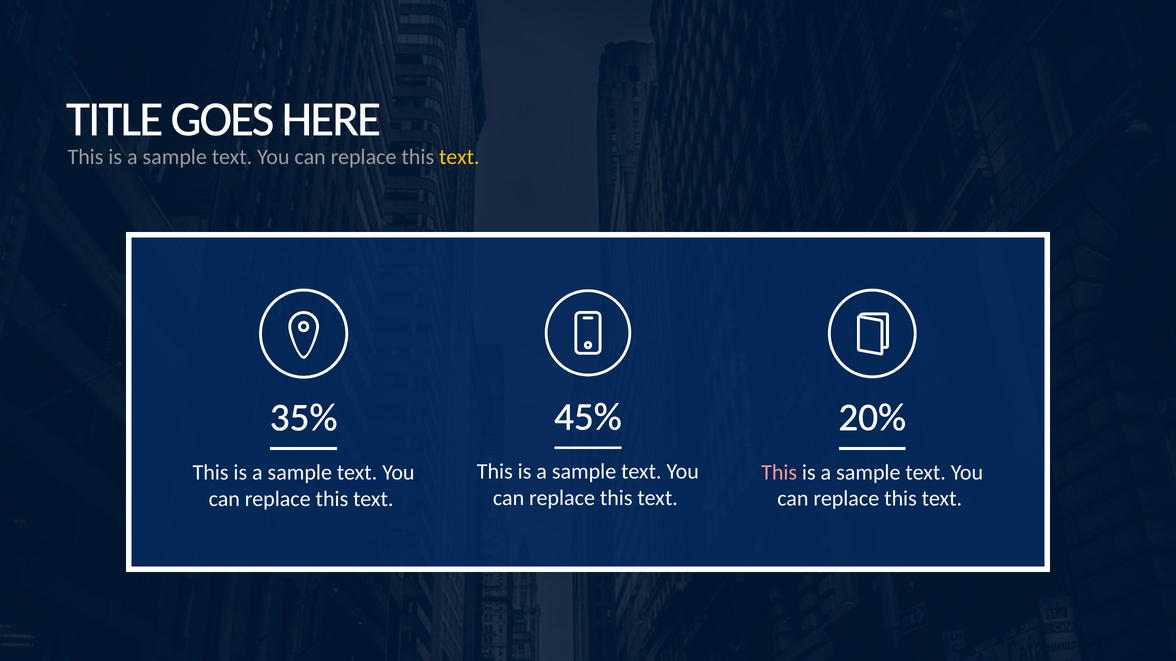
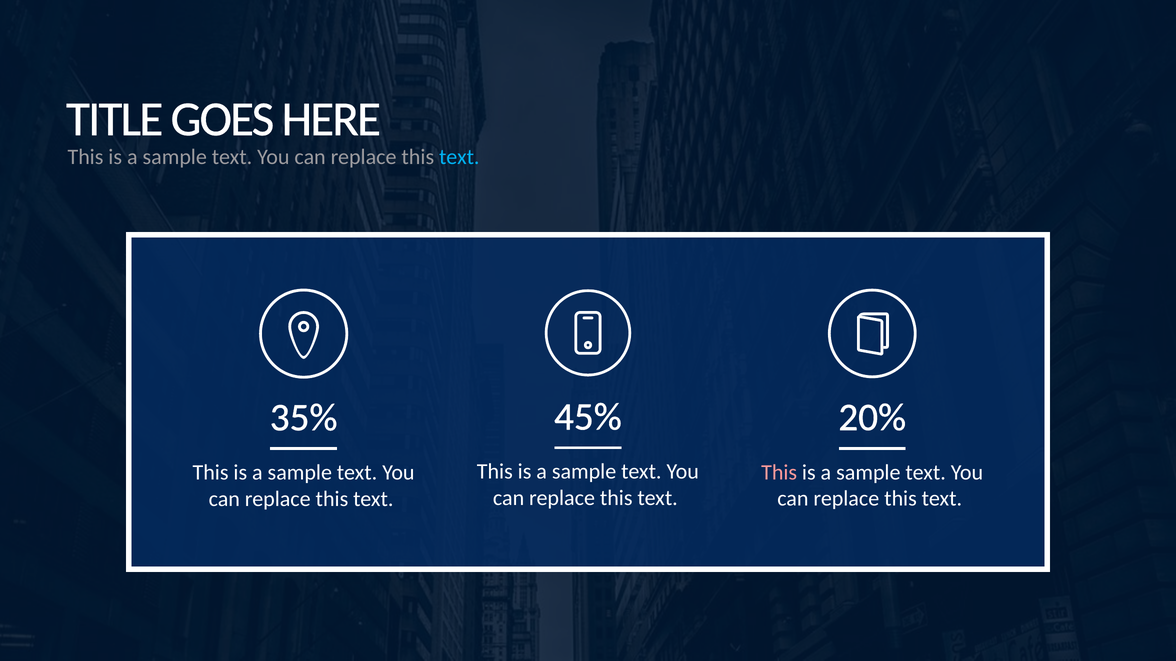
text at (459, 157) colour: yellow -> light blue
